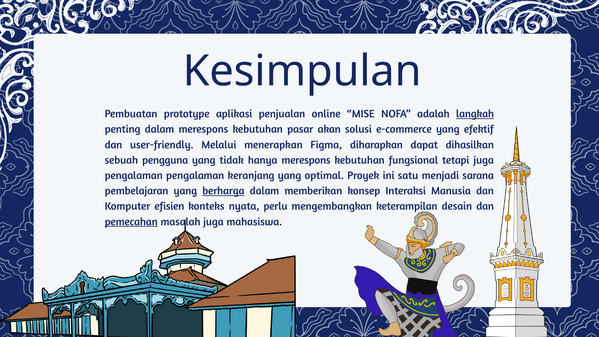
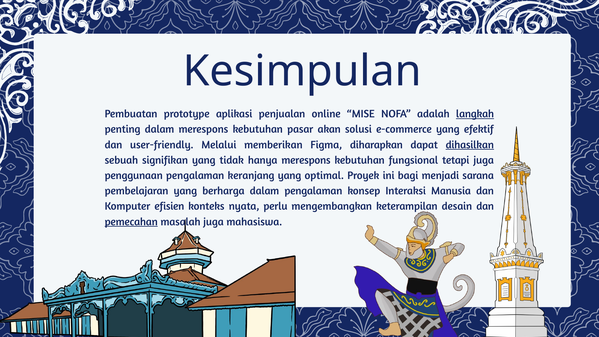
menerapkan: menerapkan -> memberikan
dihasilkan underline: none -> present
pengguna: pengguna -> signifikan
pengalaman at (134, 176): pengalaman -> penggunaan
satu: satu -> bagi
berharga underline: present -> none
dalam memberikan: memberikan -> pengalaman
